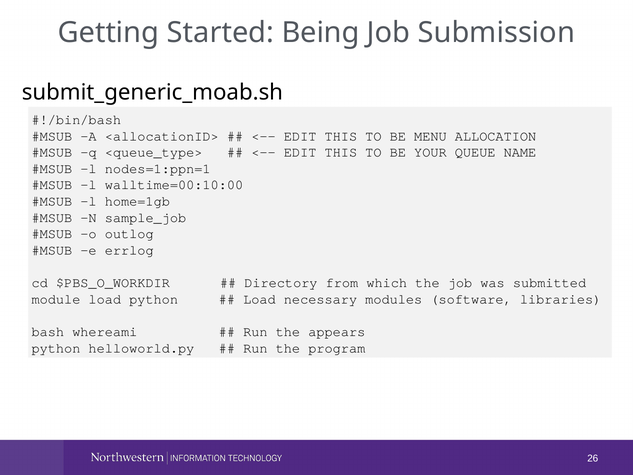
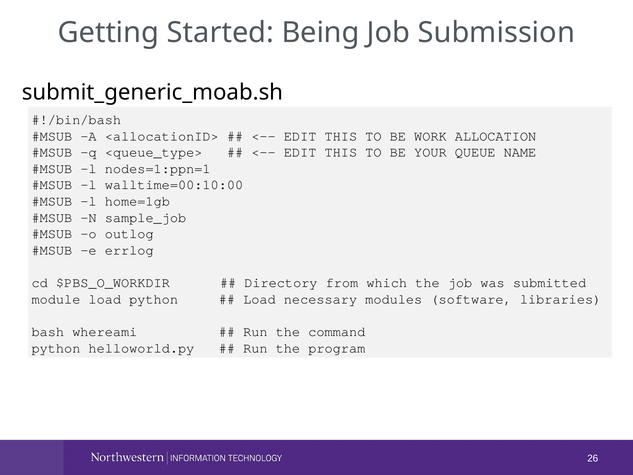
MENU: MENU -> WORK
appears: appears -> command
